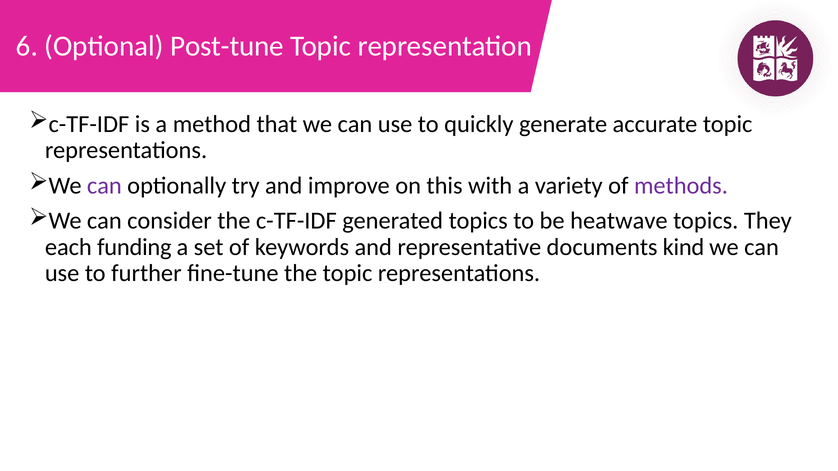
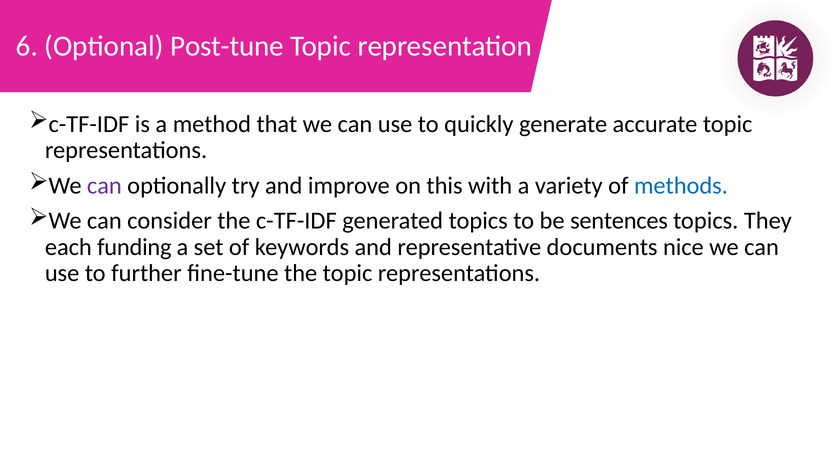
methods colour: purple -> blue
heatwave: heatwave -> sentences
kind: kind -> nice
